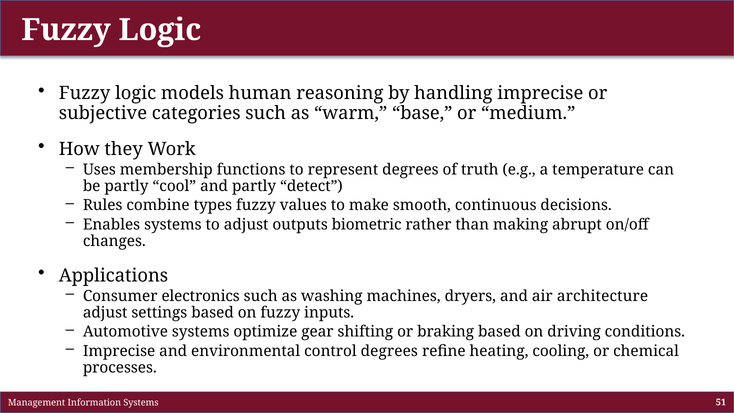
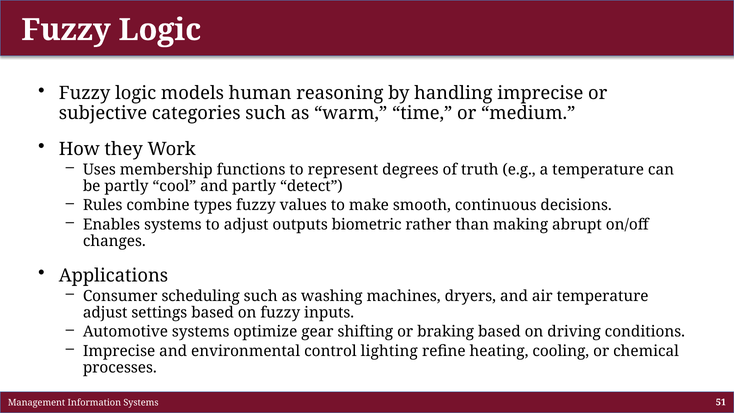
base: base -> time
electronics: electronics -> scheduling
air architecture: architecture -> temperature
control degrees: degrees -> lighting
